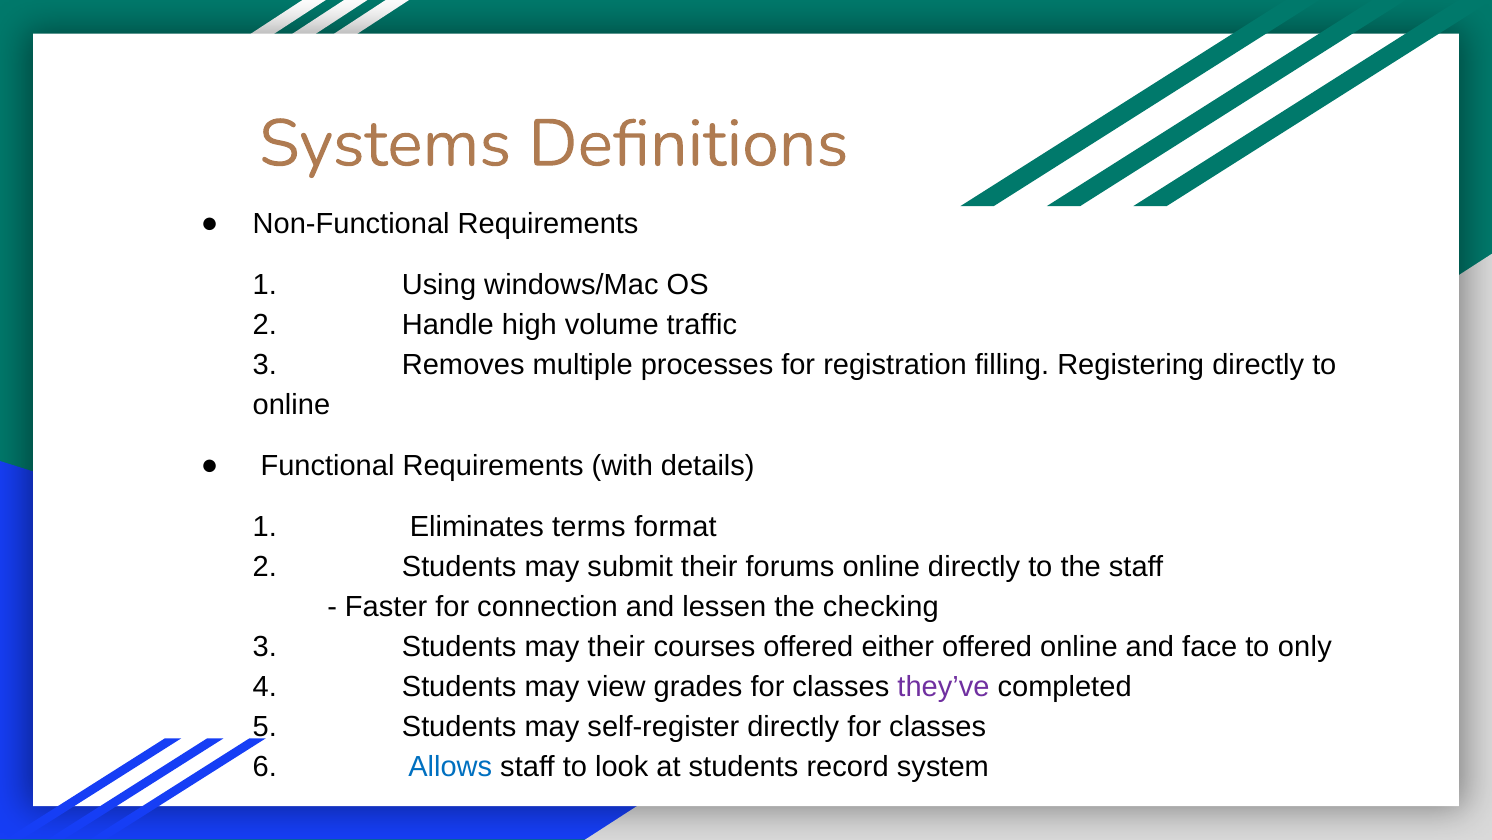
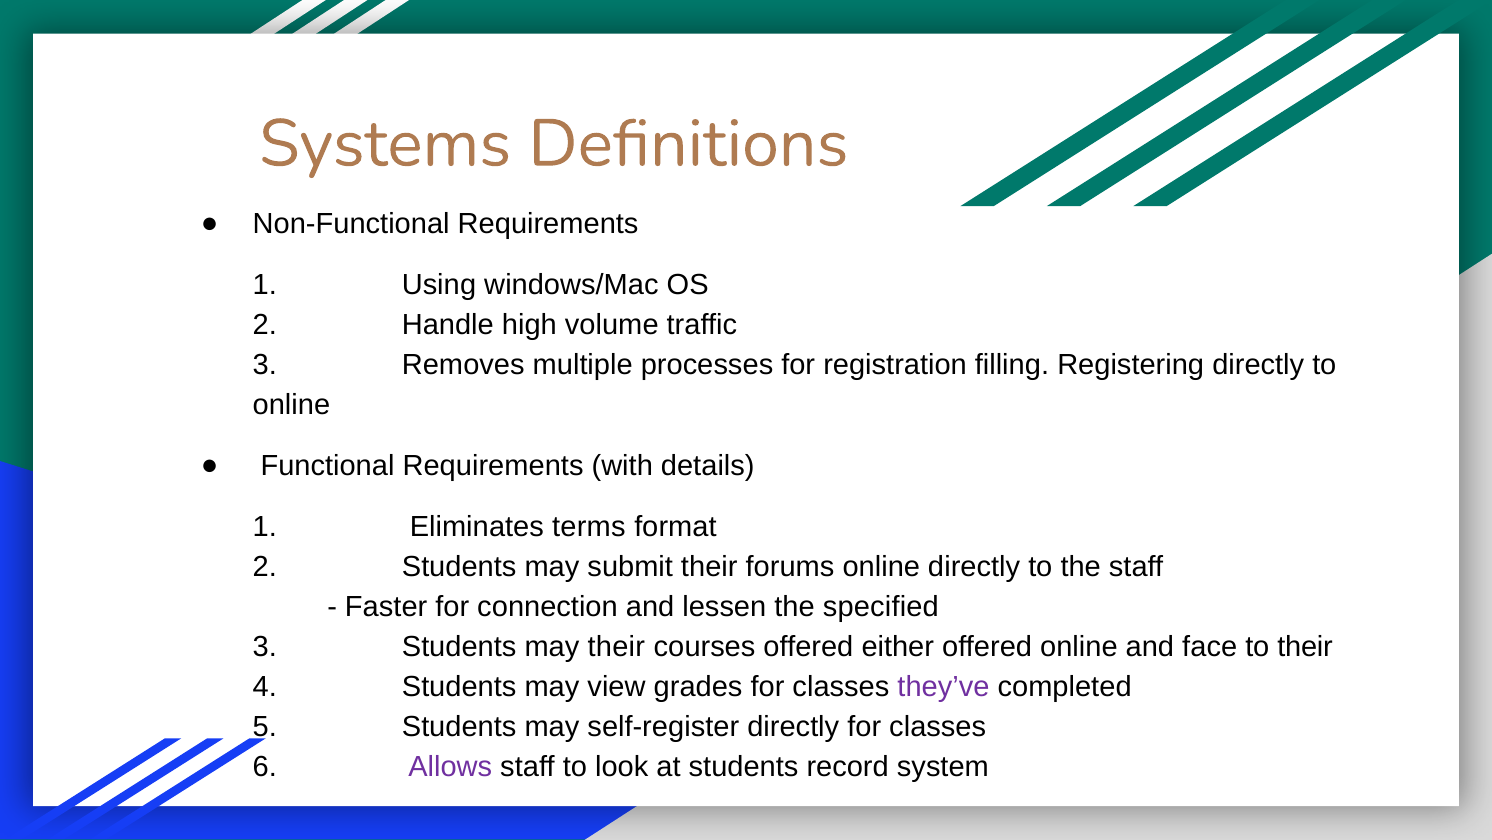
checking: checking -> specified
to only: only -> their
Allows colour: blue -> purple
